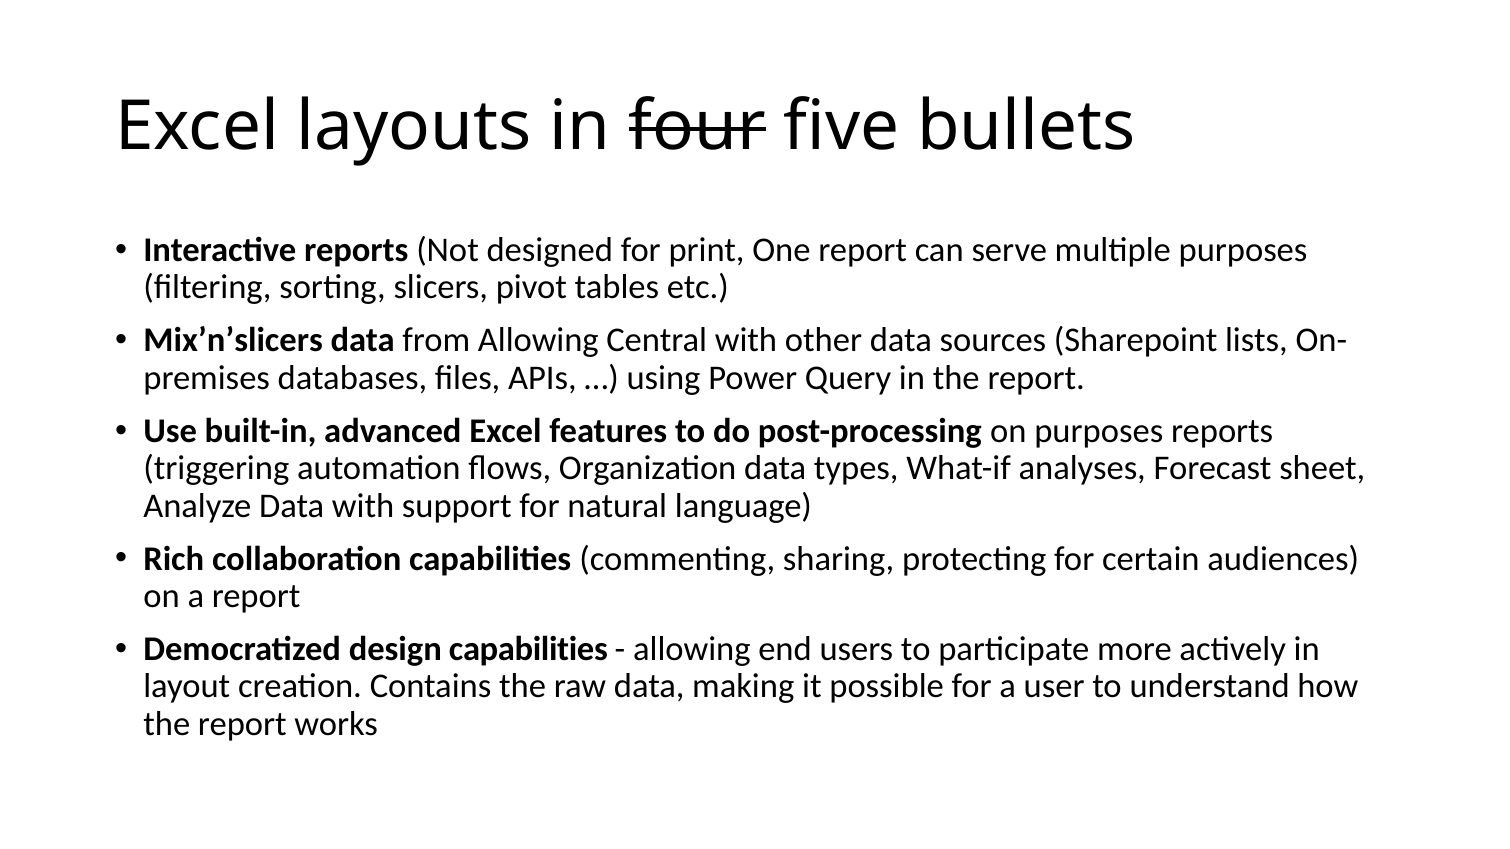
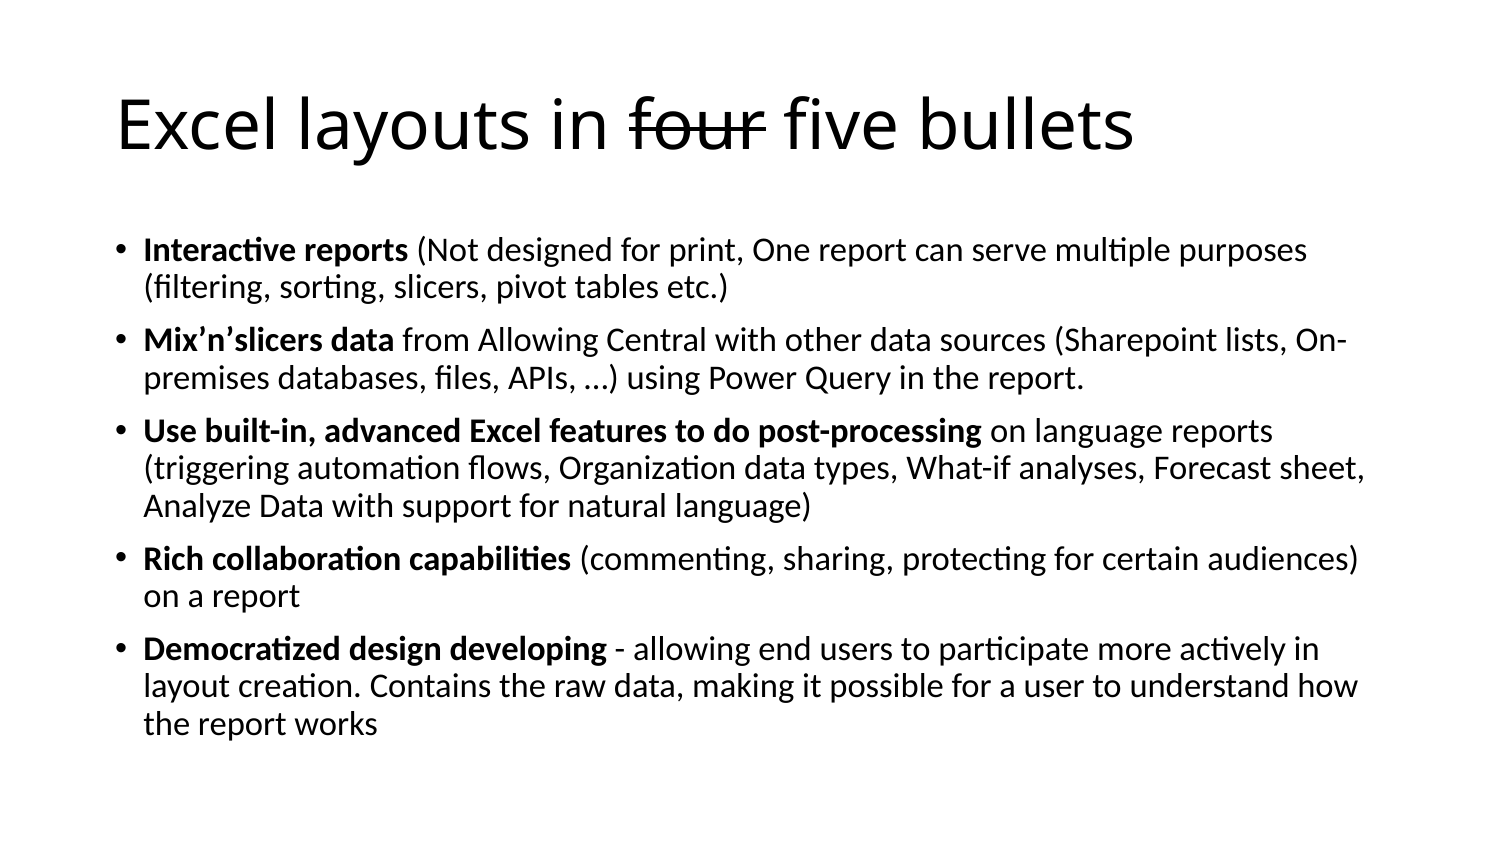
on purposes: purposes -> language
design capabilities: capabilities -> developing
